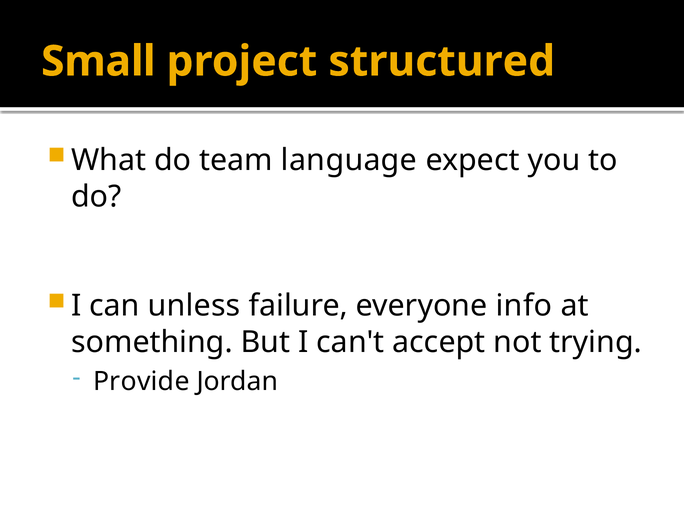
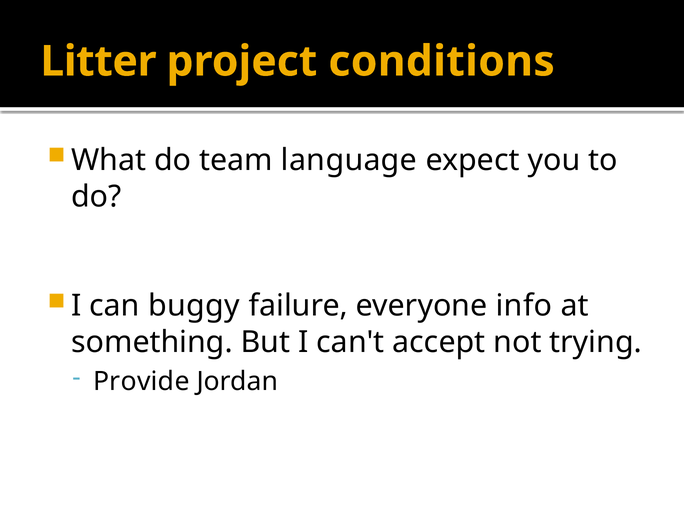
Small: Small -> Litter
structured: structured -> conditions
unless: unless -> buggy
